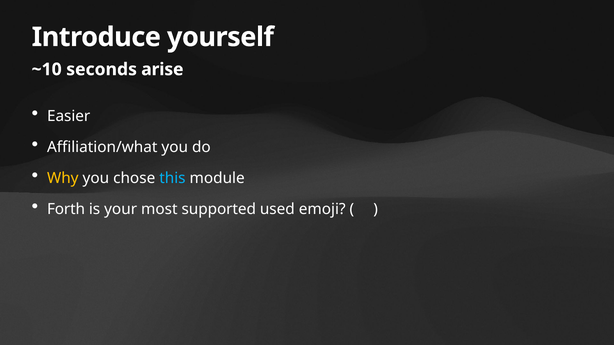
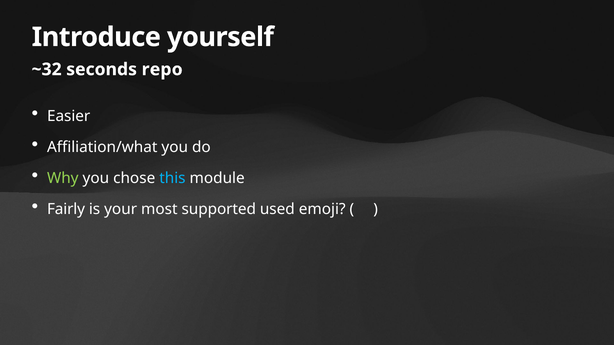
~10: ~10 -> ~32
arise: arise -> repo
Why colour: yellow -> light green
Forth: Forth -> Fairly
